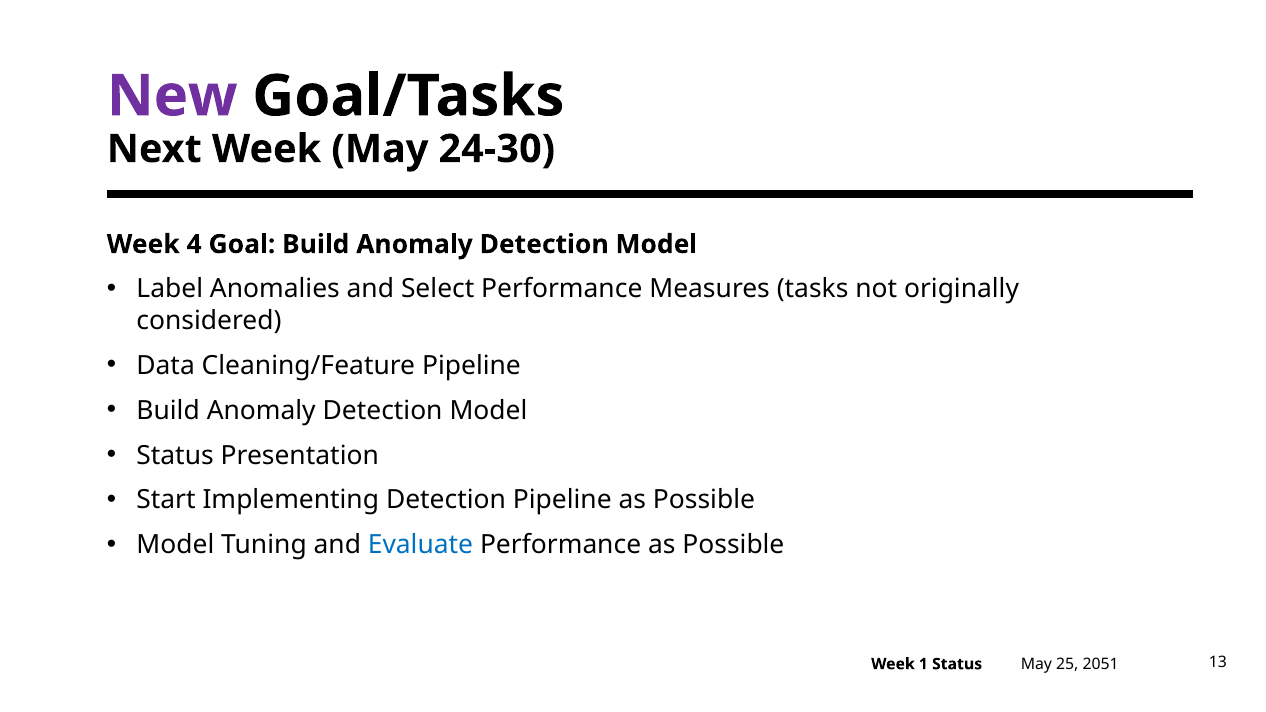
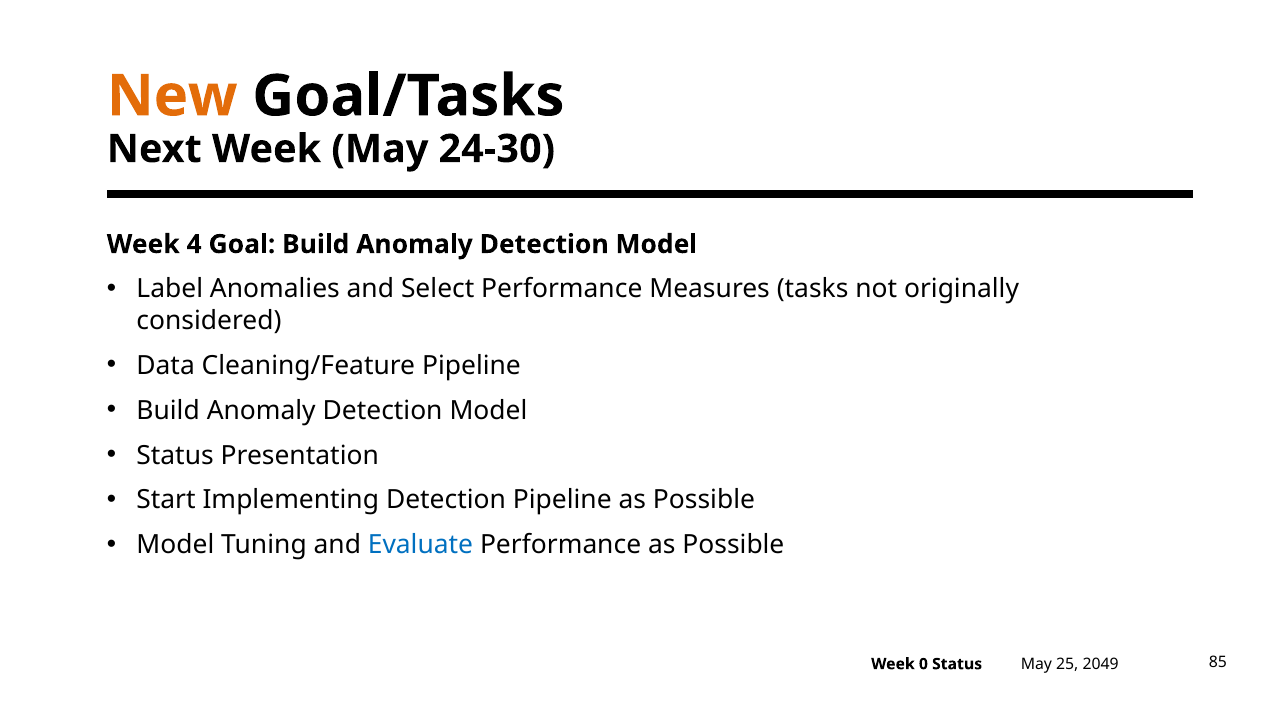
New colour: purple -> orange
2051: 2051 -> 2049
1: 1 -> 0
13: 13 -> 85
